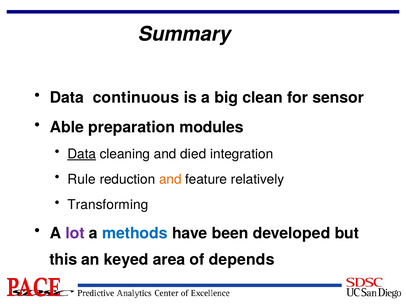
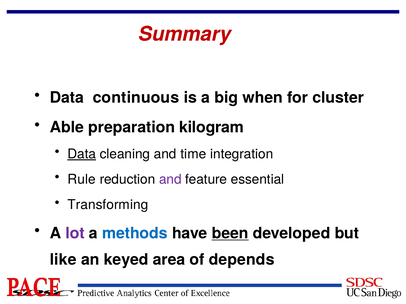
Summary colour: black -> red
clean: clean -> when
sensor: sensor -> cluster
modules: modules -> kilogram
died: died -> time
and at (170, 180) colour: orange -> purple
relatively: relatively -> essential
been underline: none -> present
this: this -> like
